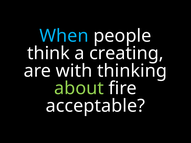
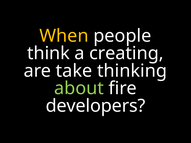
When colour: light blue -> yellow
with: with -> take
acceptable: acceptable -> developers
